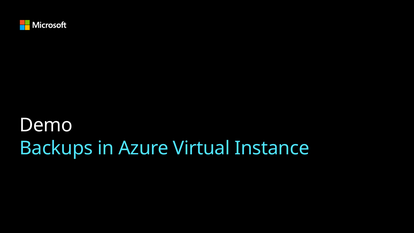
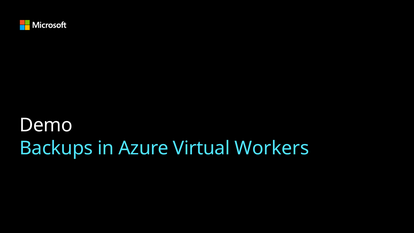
Instance: Instance -> Workers
